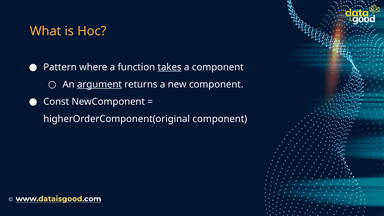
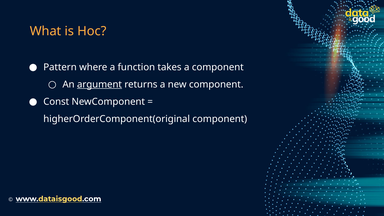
takes underline: present -> none
